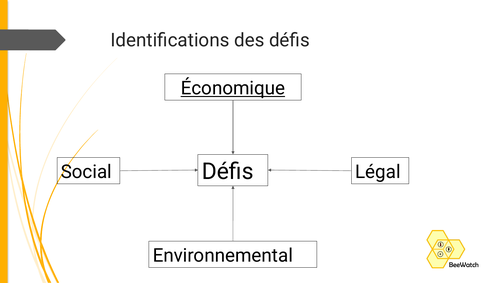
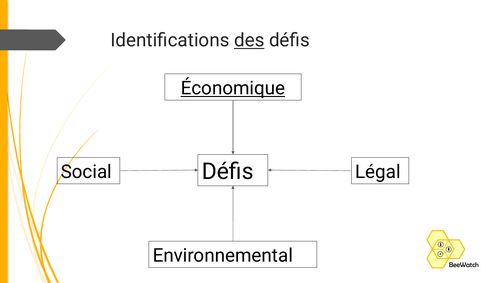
des underline: none -> present
